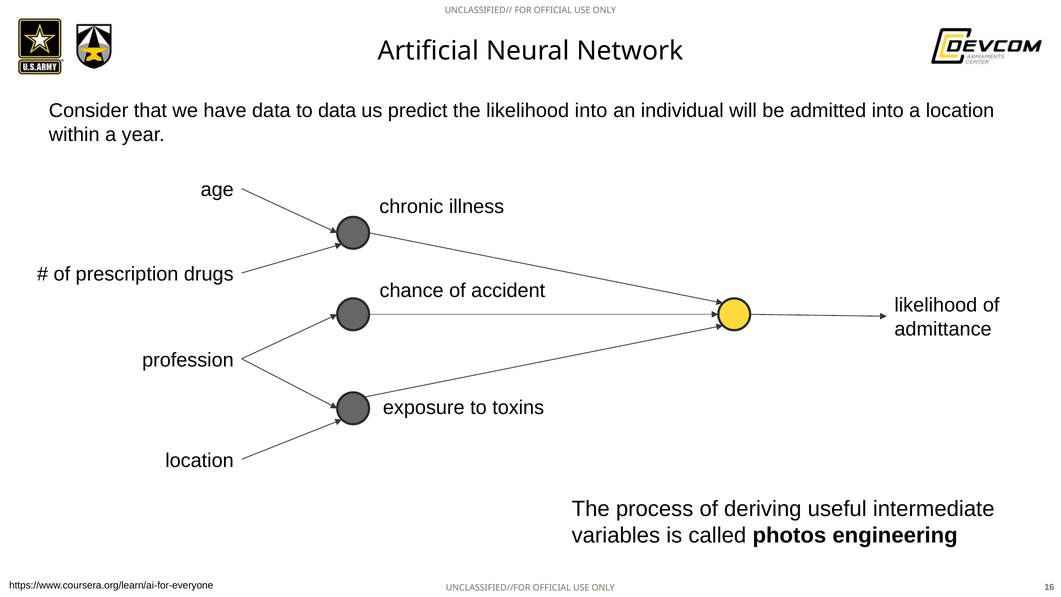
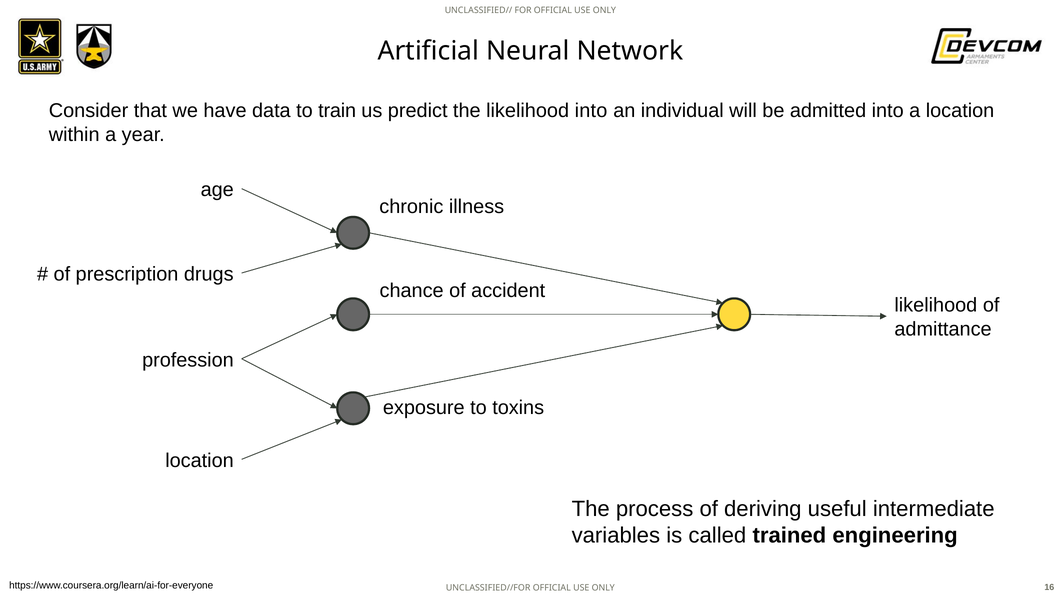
to data: data -> train
photos: photos -> trained
